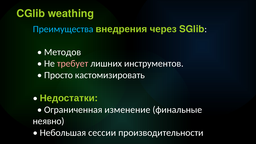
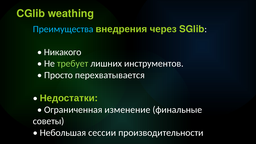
Методов: Методов -> Никакого
требует colour: pink -> light green
кастомизировать: кастомизировать -> перехватывается
неявно: неявно -> советы
